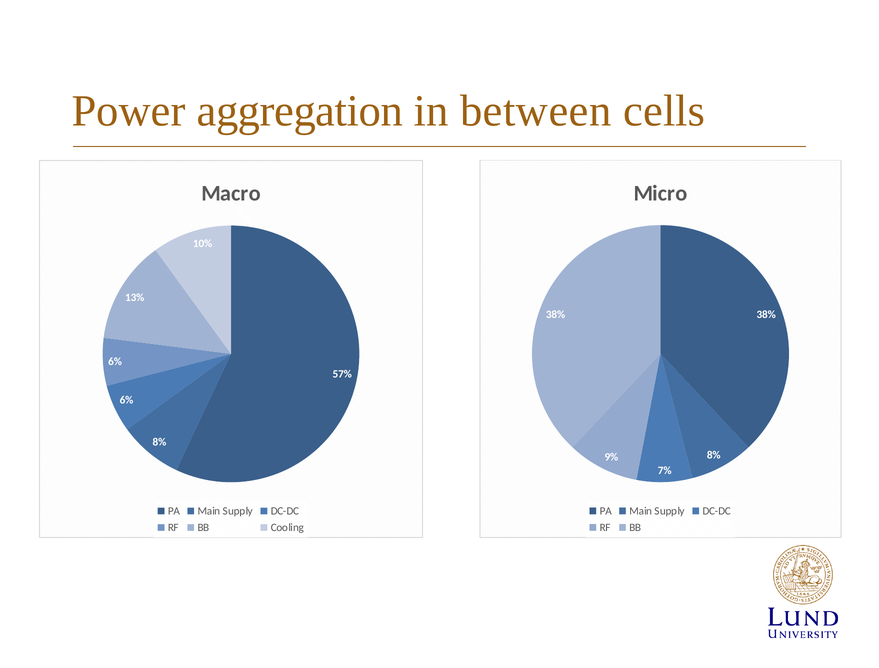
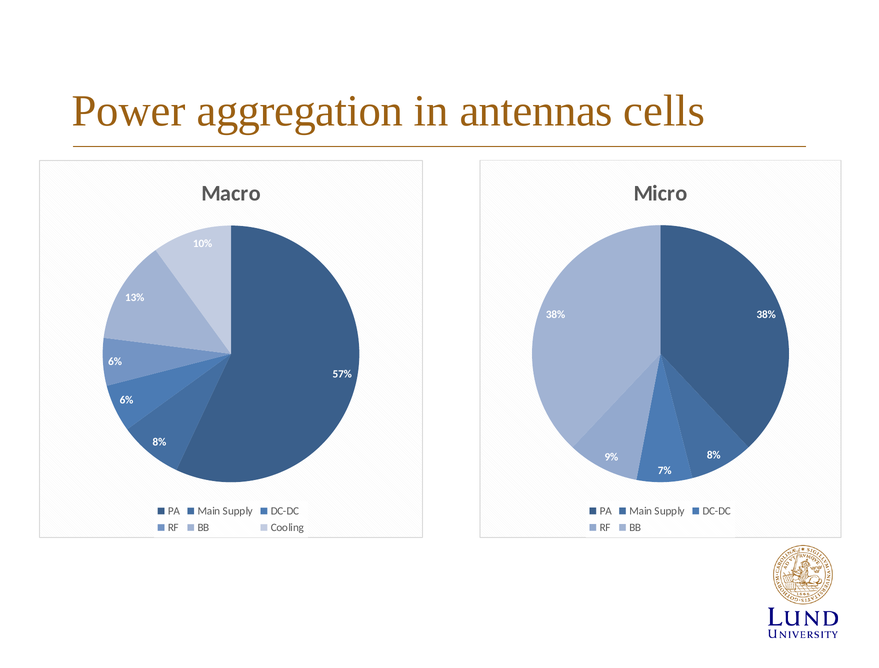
between: between -> antennas
